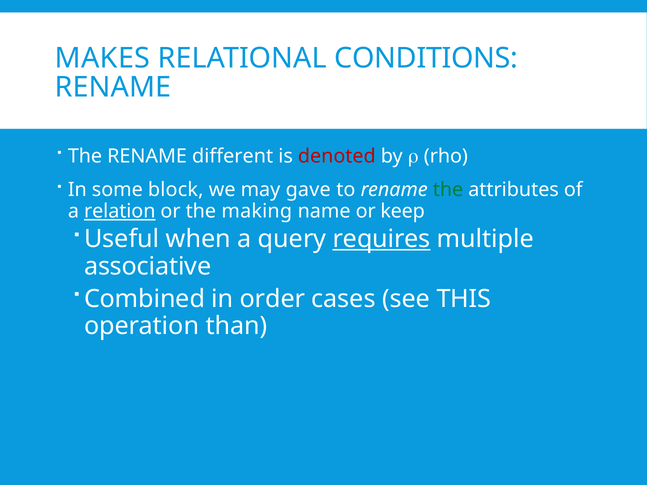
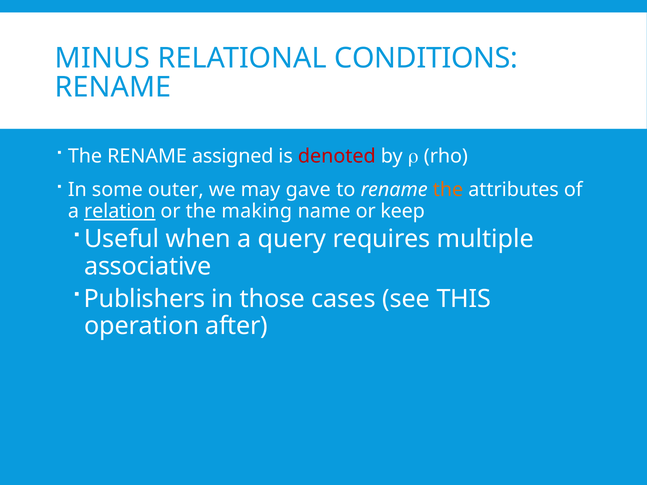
MAKES: MAKES -> MINUS
different: different -> assigned
block: block -> outer
the at (448, 190) colour: green -> orange
requires underline: present -> none
Combined: Combined -> Publishers
order: order -> those
than: than -> after
